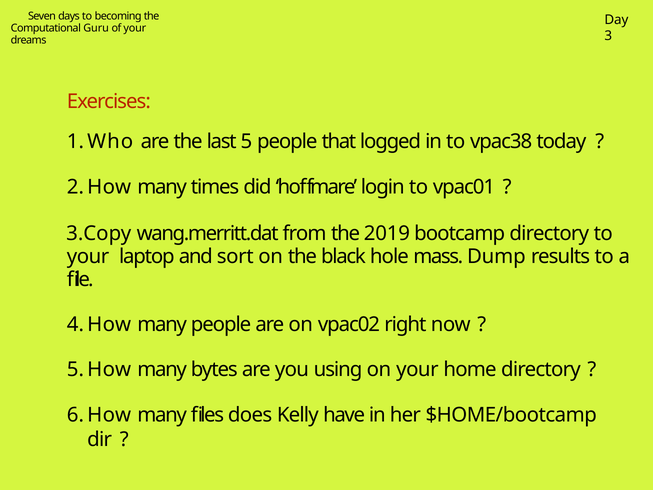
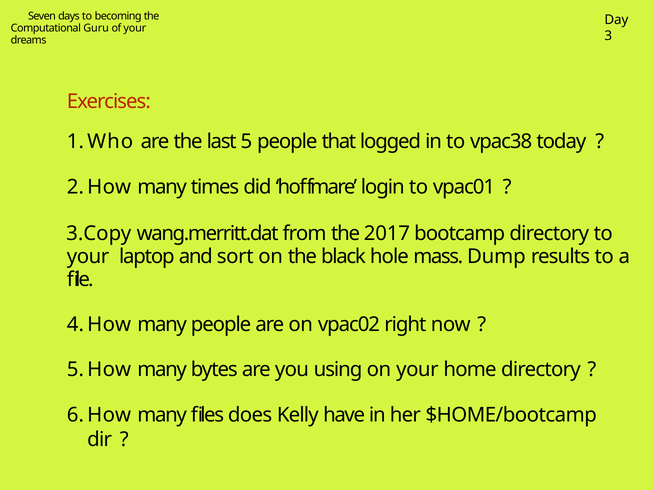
2019: 2019 -> 2017
